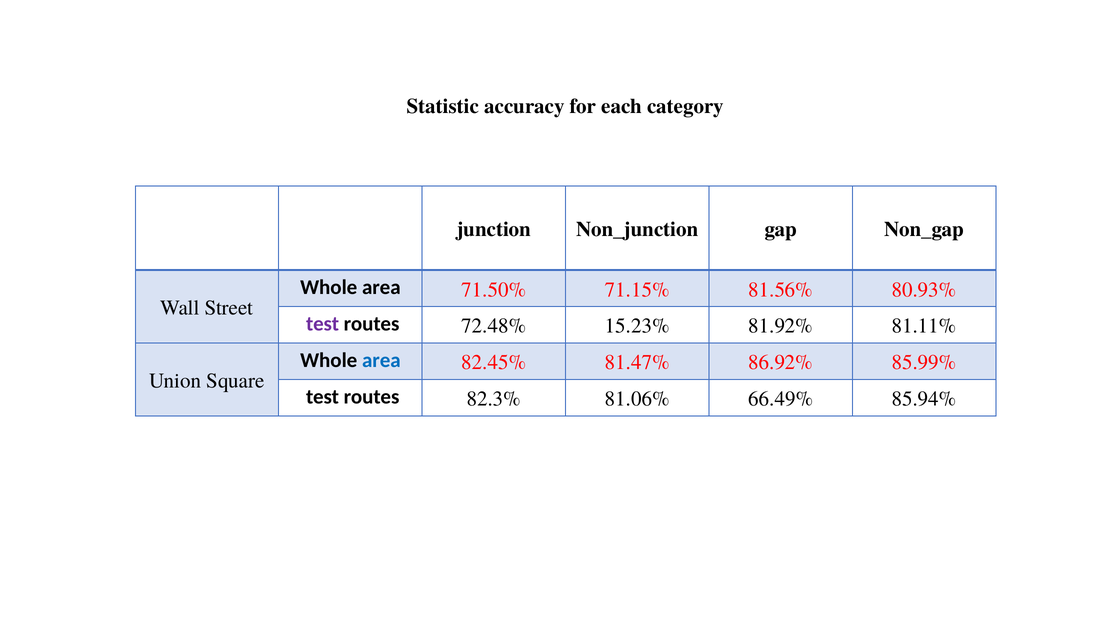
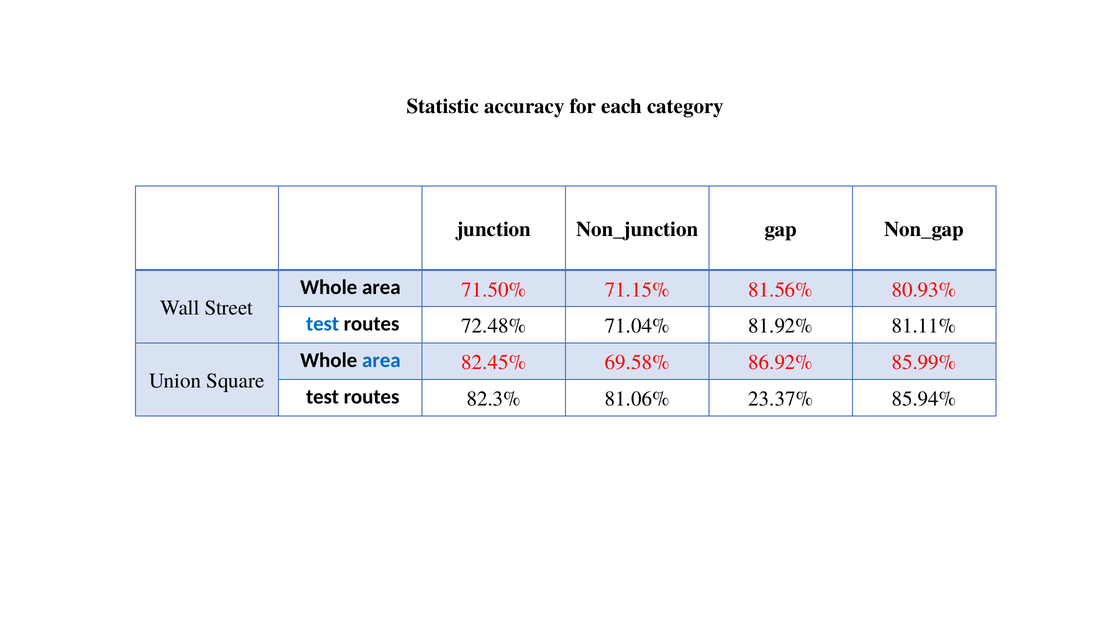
test at (323, 324) colour: purple -> blue
15.23%: 15.23% -> 71.04%
81.47%: 81.47% -> 69.58%
66.49%: 66.49% -> 23.37%
